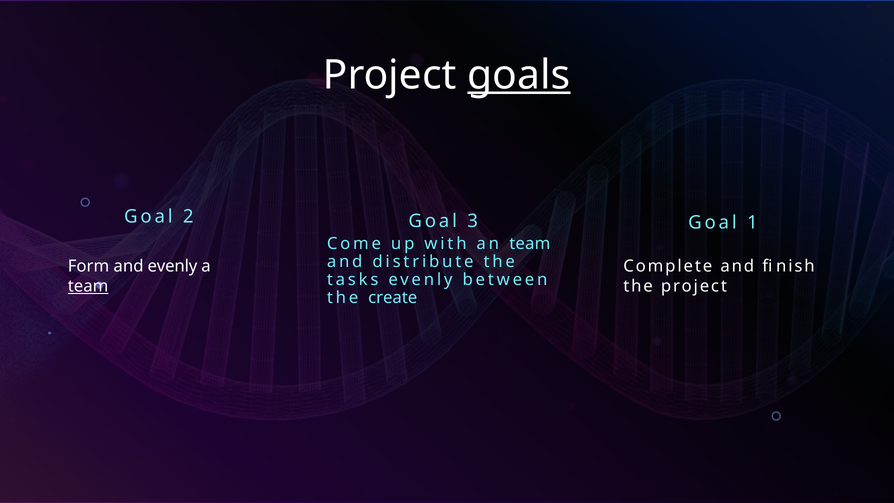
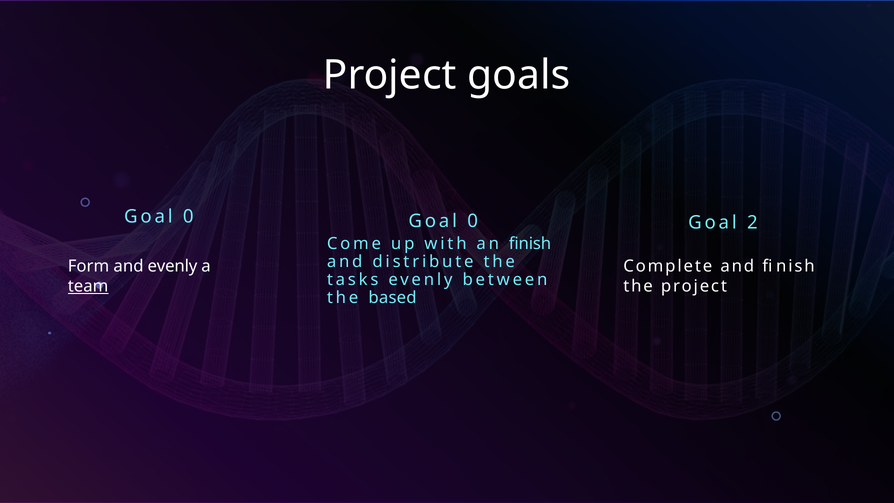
goals underline: present -> none
2 at (188, 217): 2 -> 0
3 at (473, 221): 3 -> 0
1: 1 -> 2
an team: team -> finish
create: create -> based
